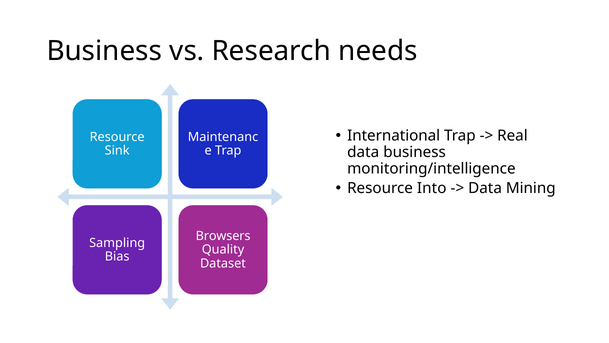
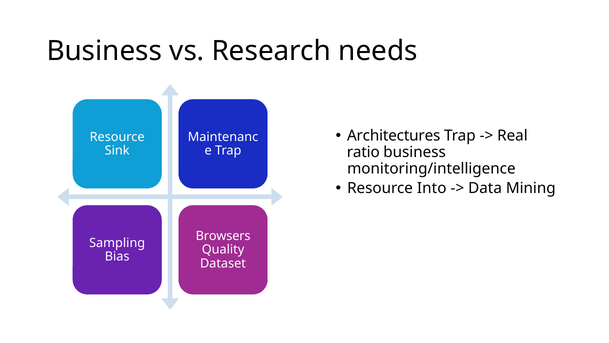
International: International -> Architectures
data at (363, 152): data -> ratio
